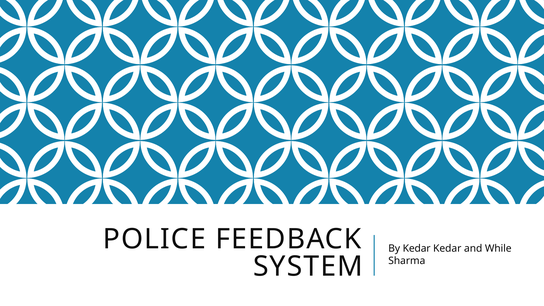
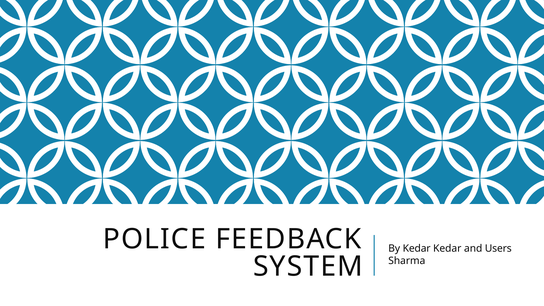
While: While -> Users
